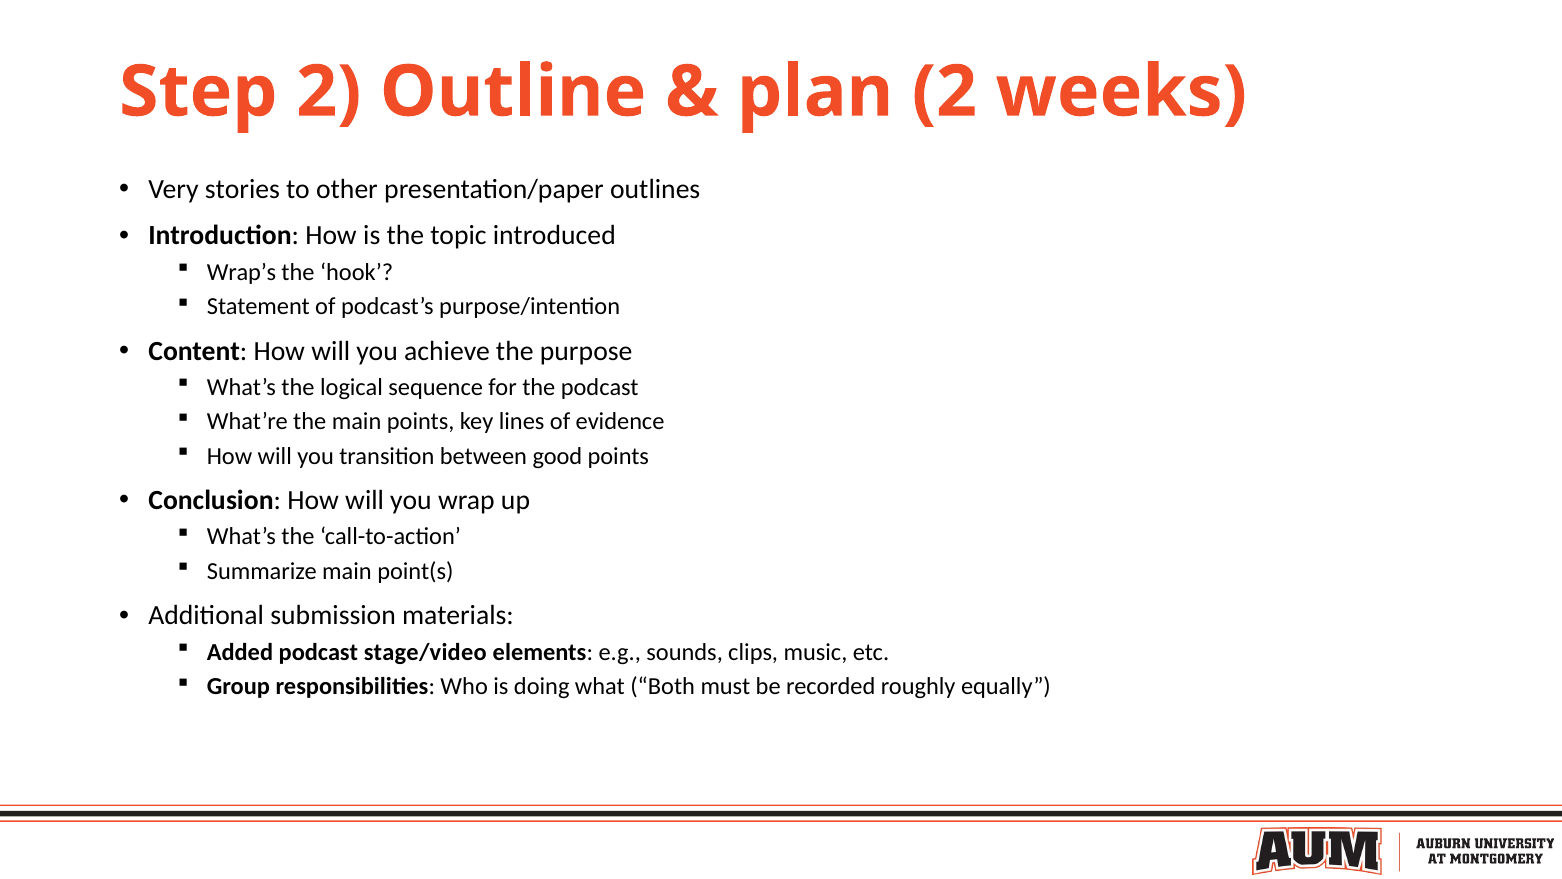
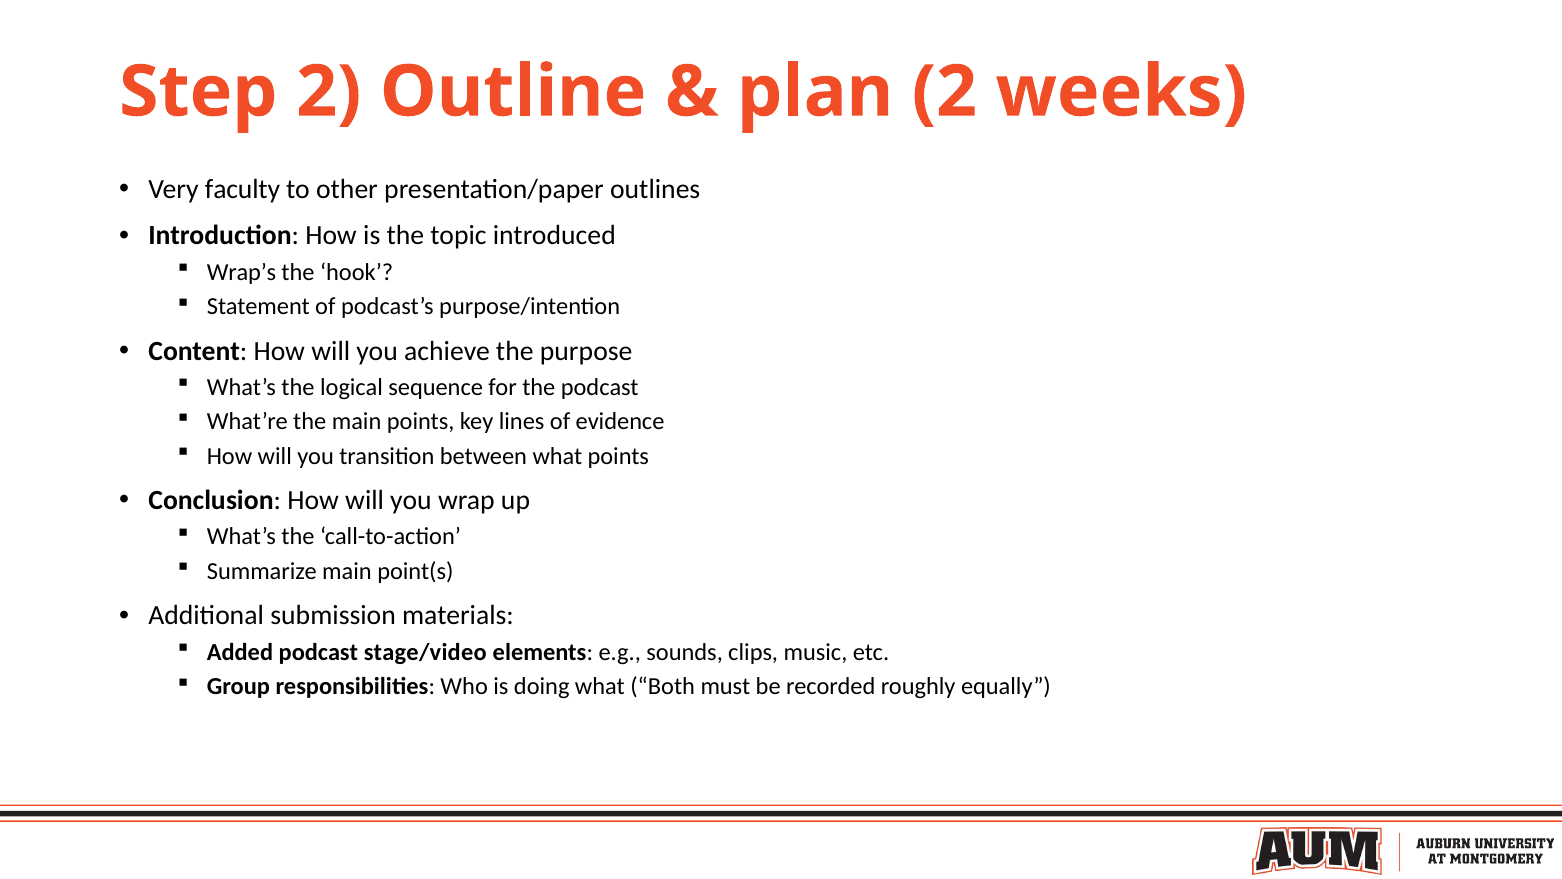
stories: stories -> faculty
between good: good -> what
